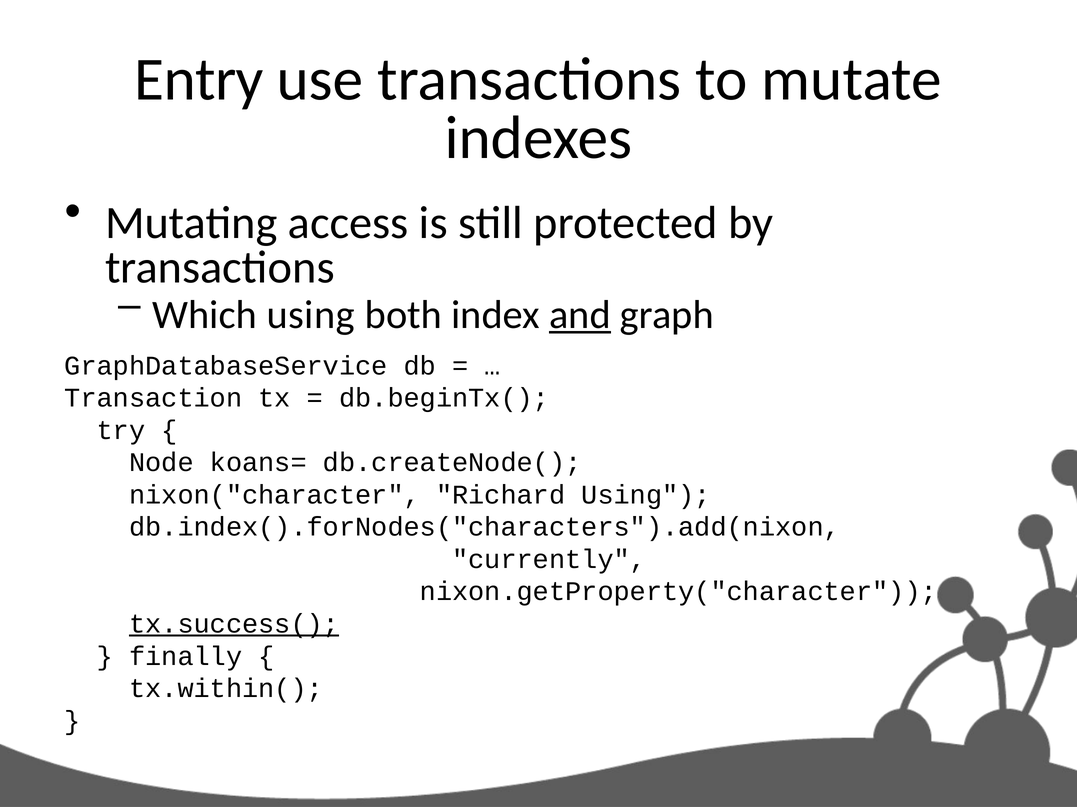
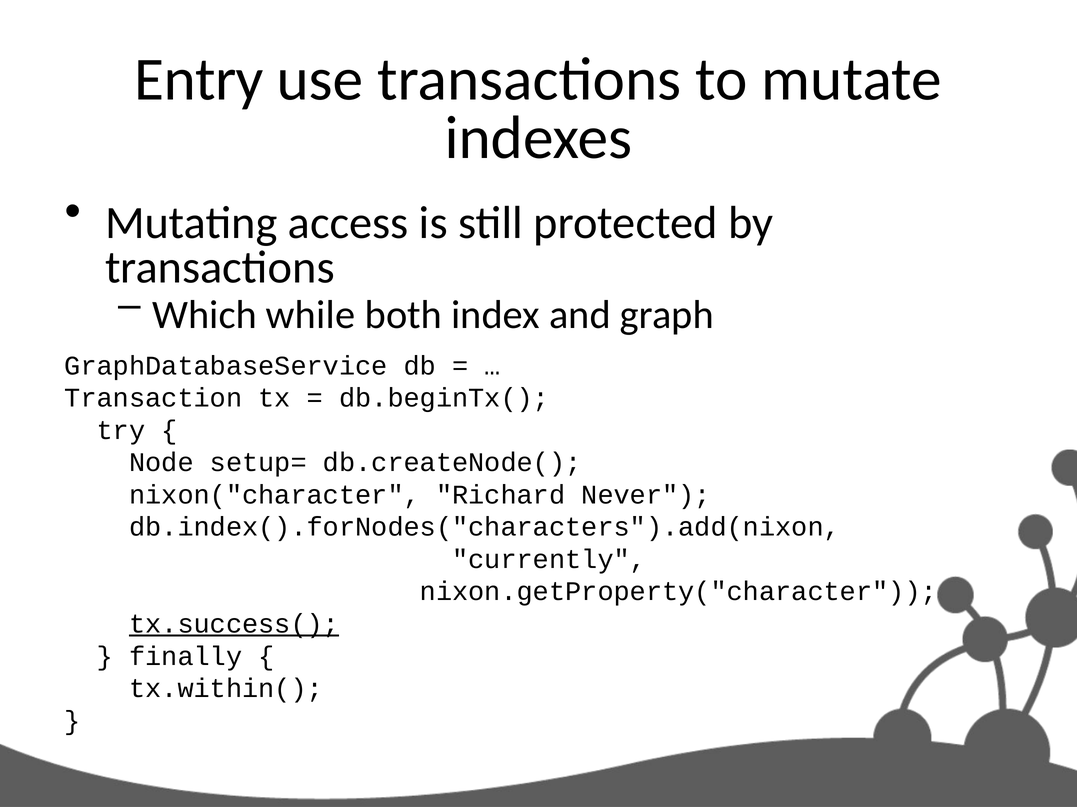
Which using: using -> while
and underline: present -> none
koans=: koans= -> setup=
Richard Using: Using -> Never
